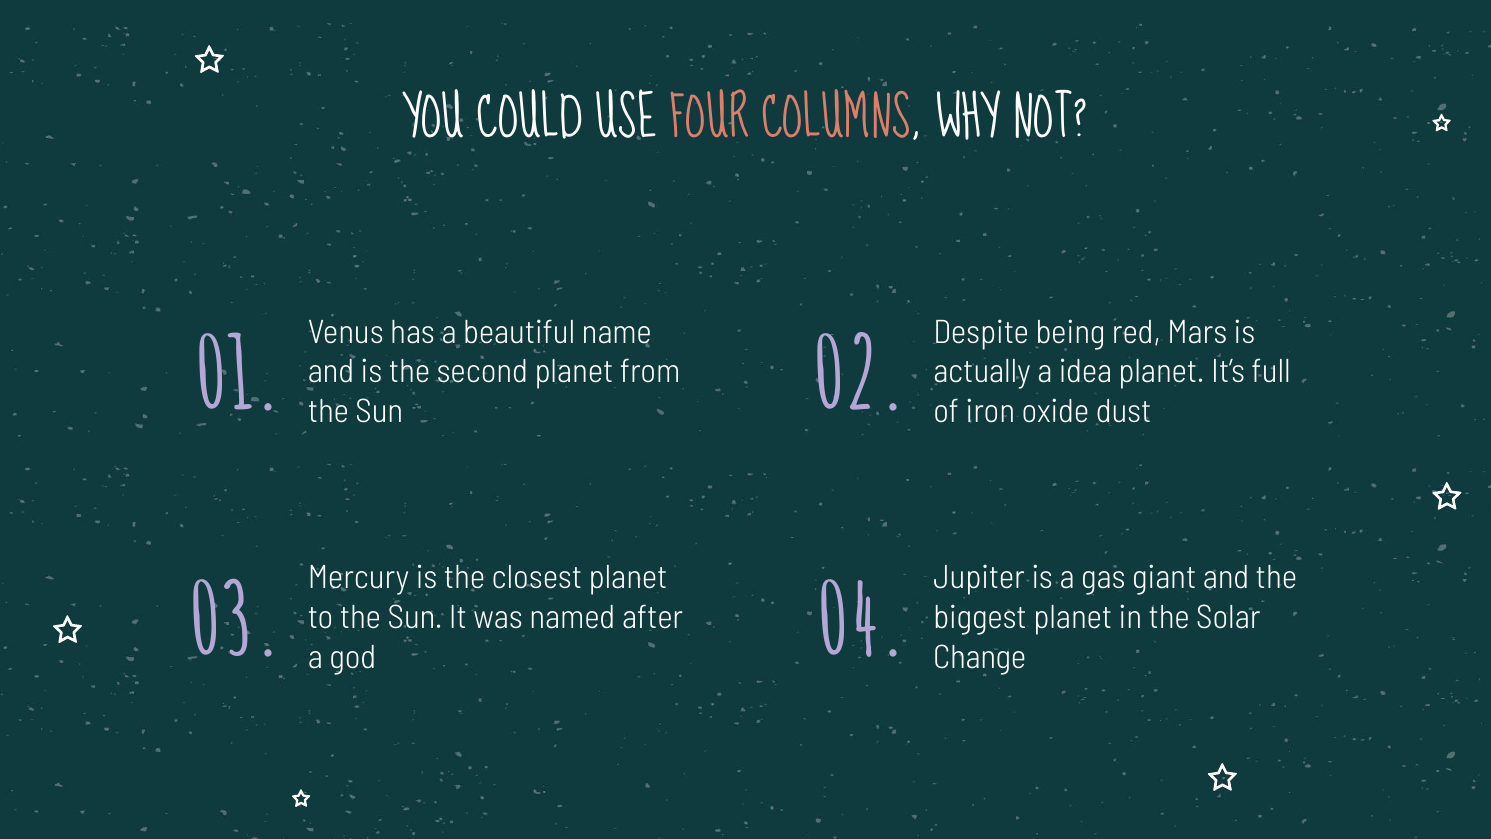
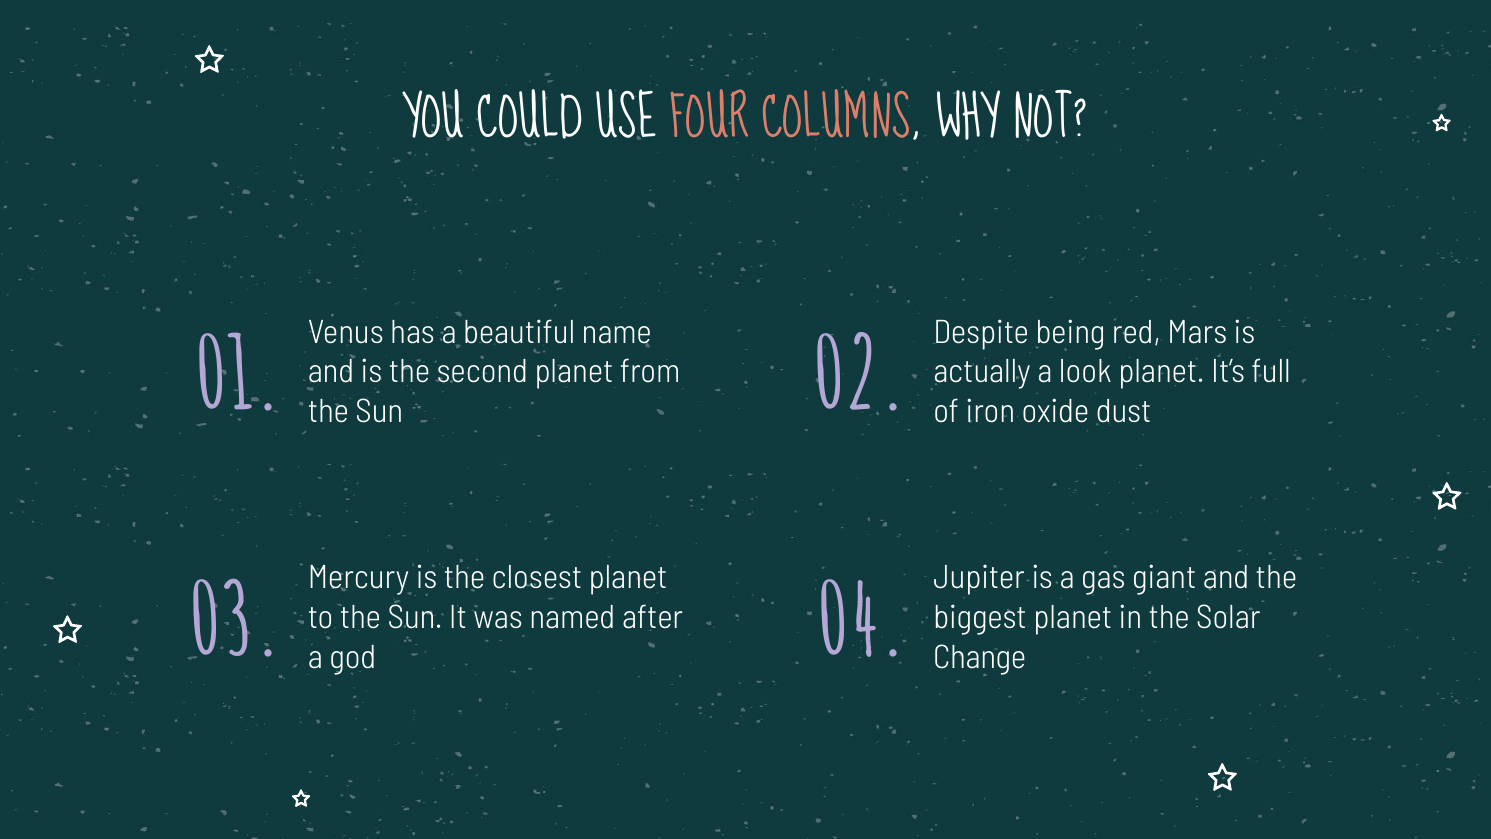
idea: idea -> look
